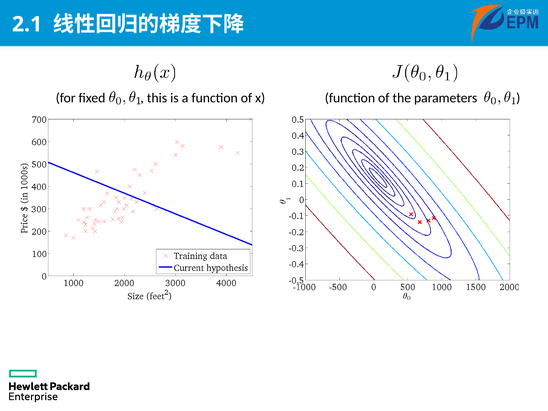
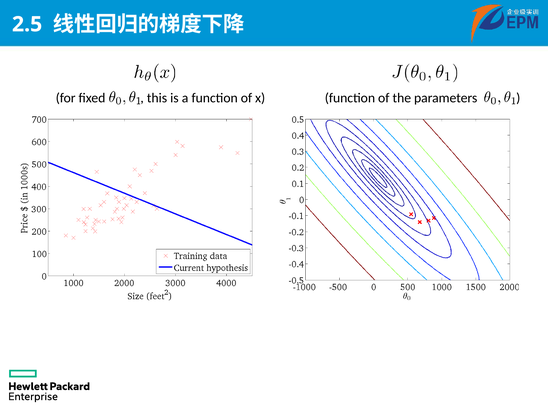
2.1: 2.1 -> 2.5
